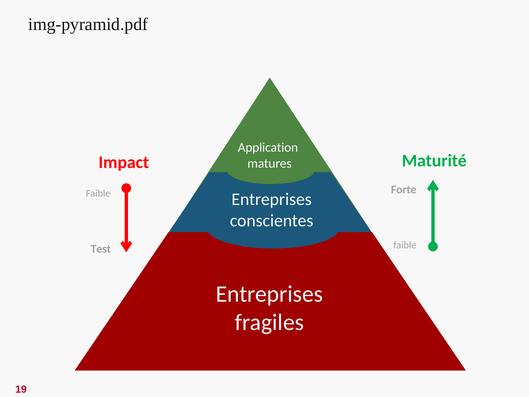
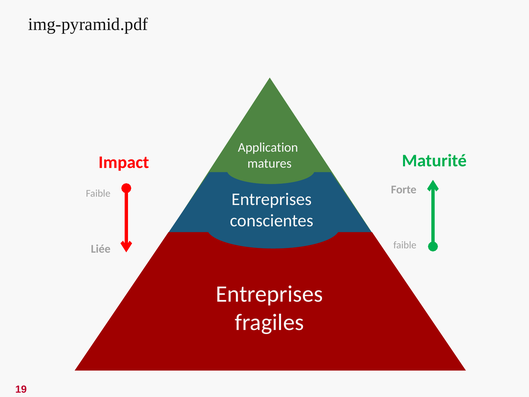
Test: Test -> Liée
